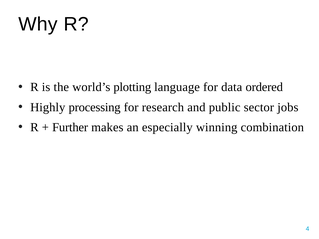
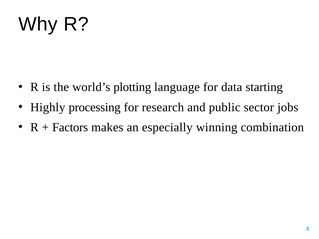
ordered: ordered -> starting
Further: Further -> Factors
